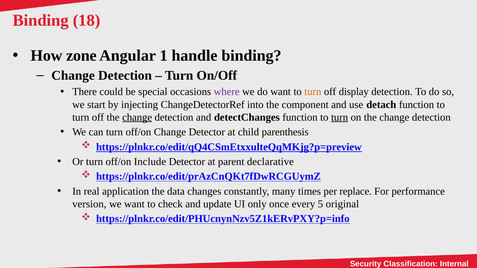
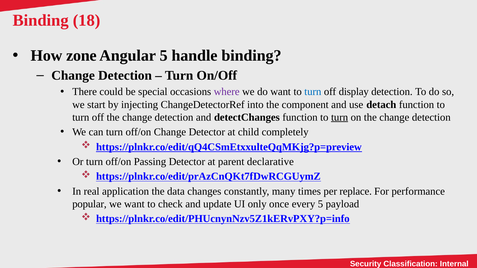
Angular 1: 1 -> 5
turn at (313, 92) colour: orange -> blue
change at (137, 117) underline: present -> none
parenthesis: parenthesis -> completely
Include: Include -> Passing
version: version -> popular
original: original -> payload
